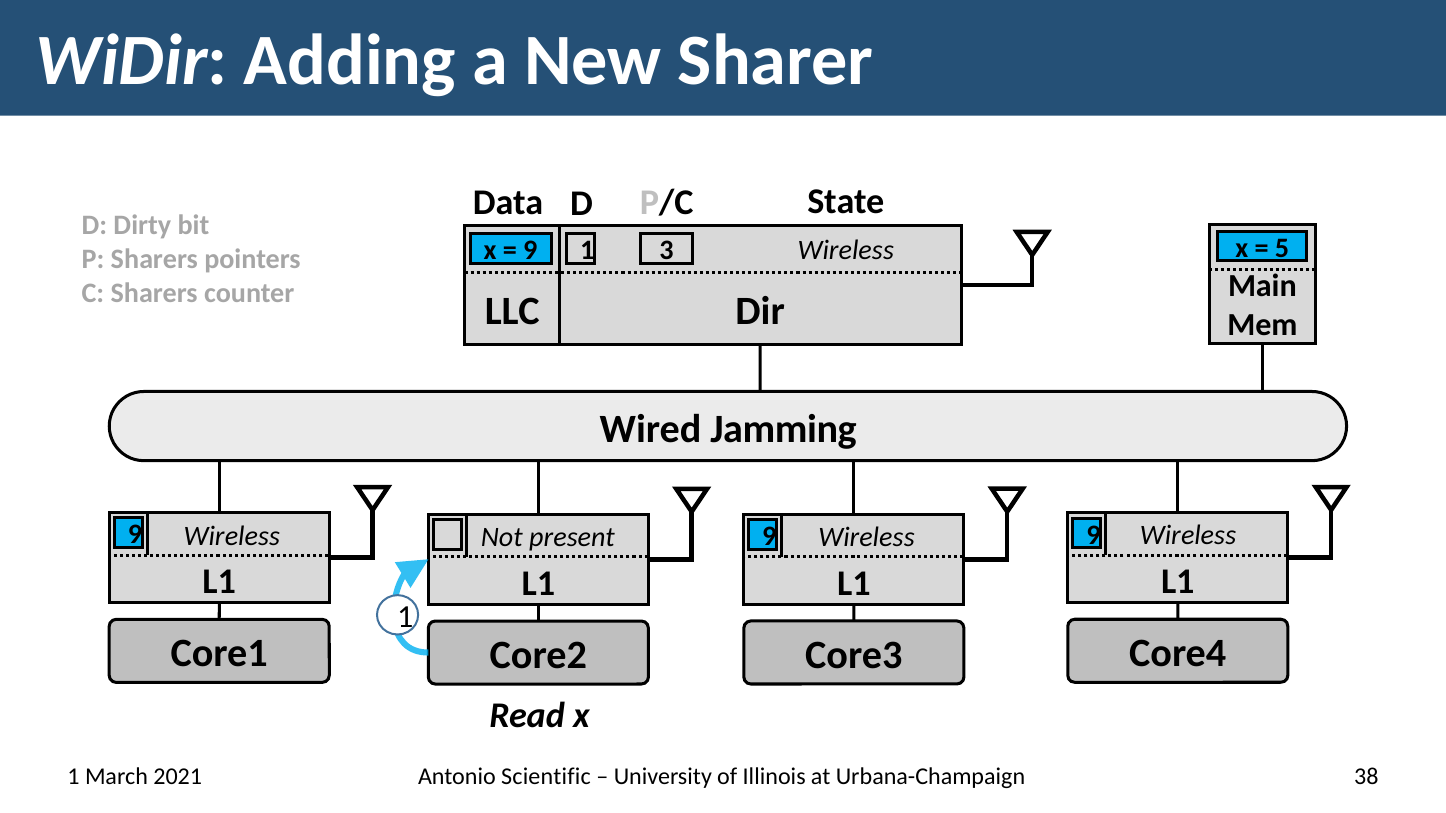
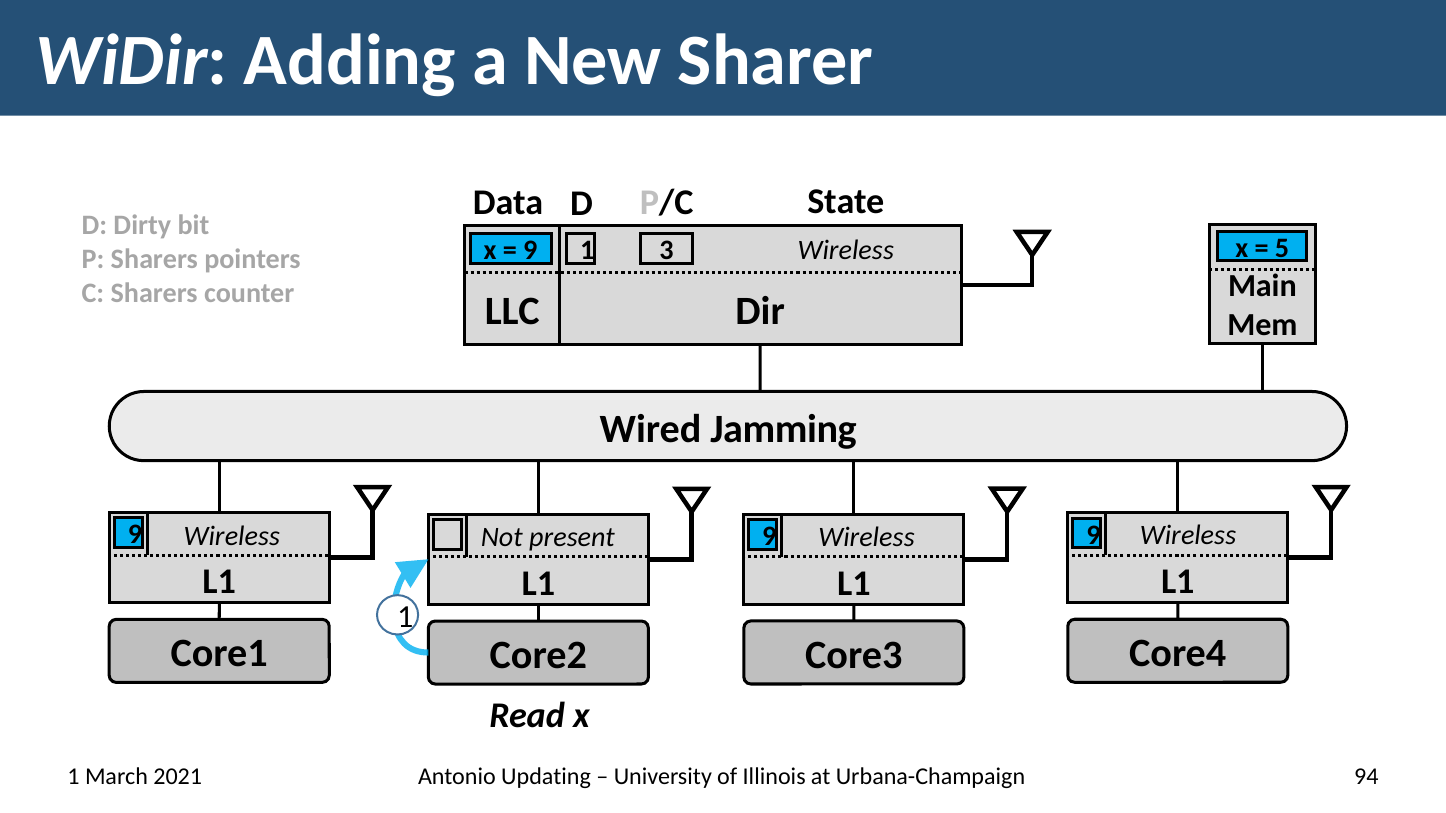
Scientific: Scientific -> Updating
38: 38 -> 94
